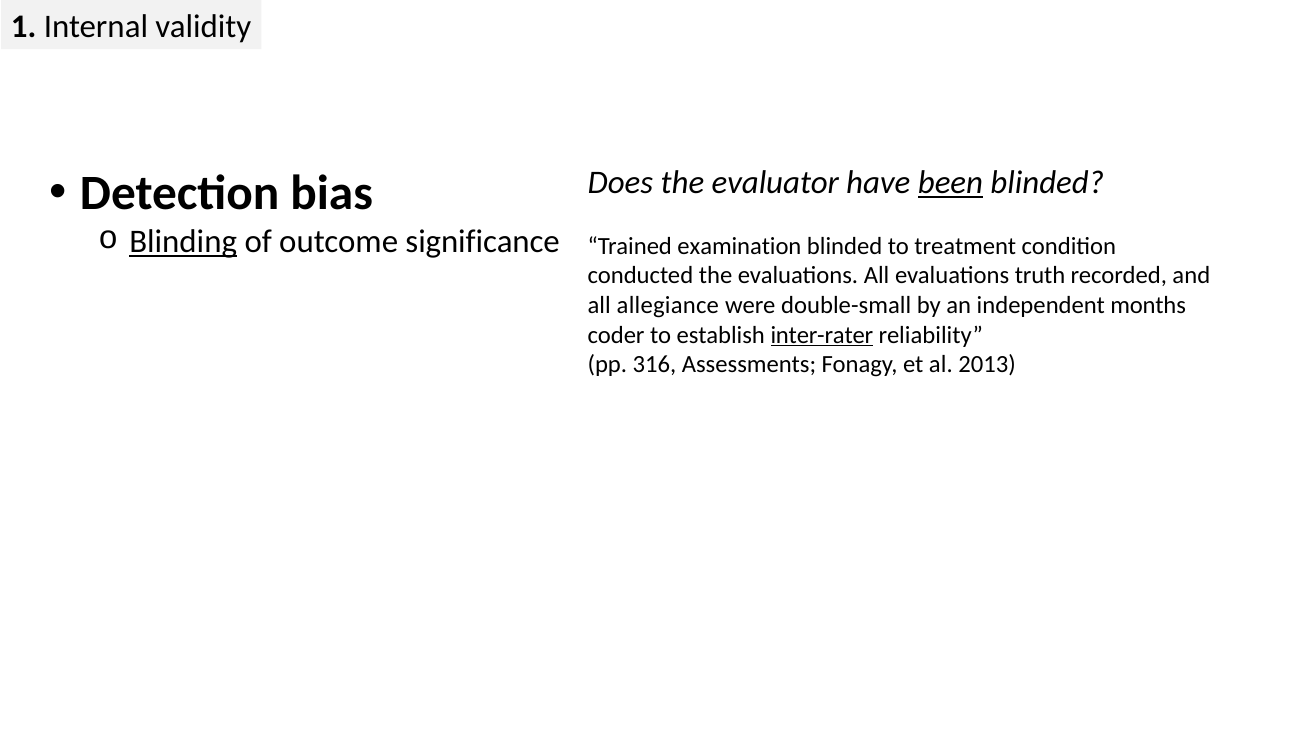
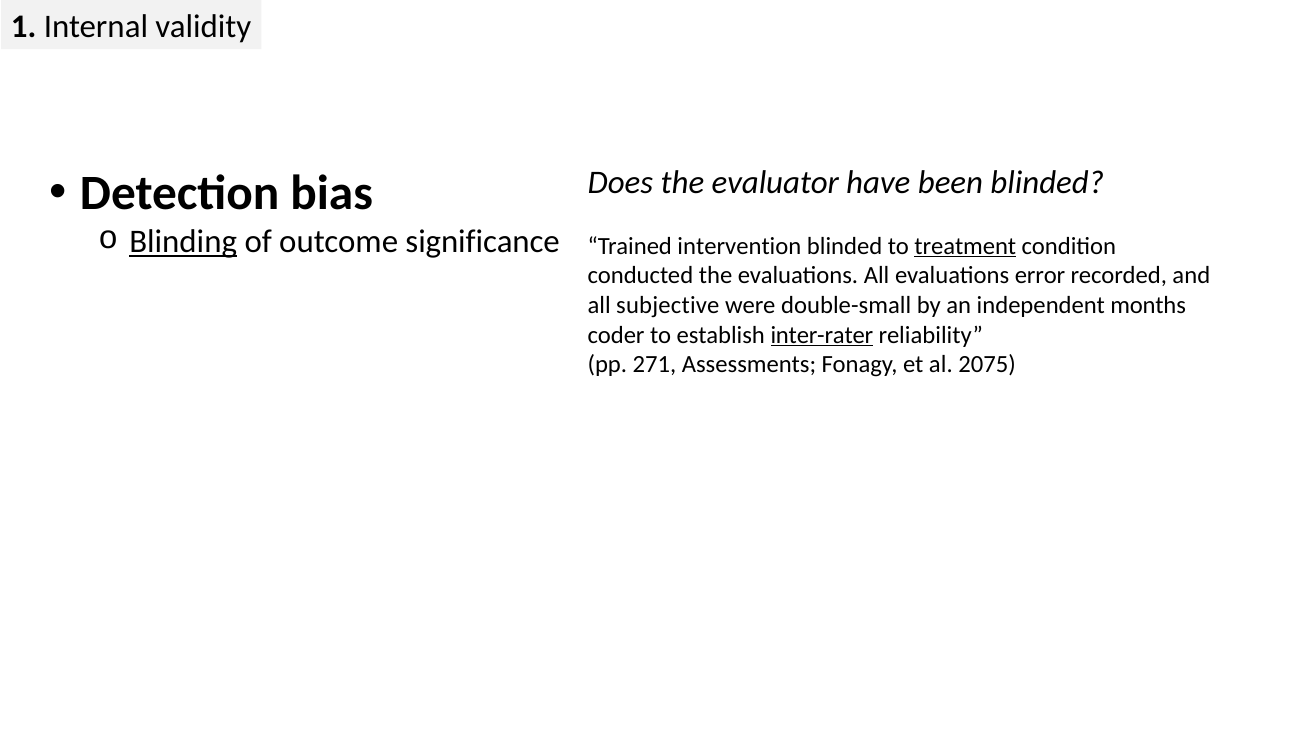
been underline: present -> none
examination: examination -> intervention
treatment underline: none -> present
truth: truth -> error
allegiance: allegiance -> subjective
316: 316 -> 271
2013: 2013 -> 2075
